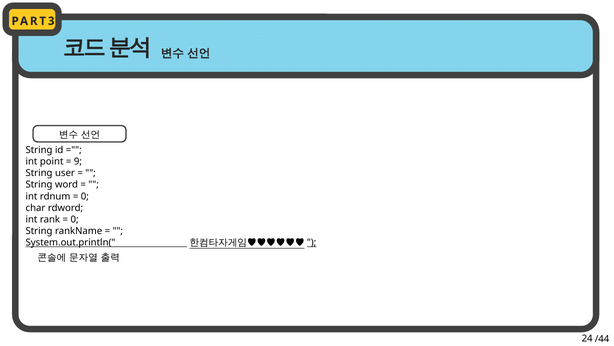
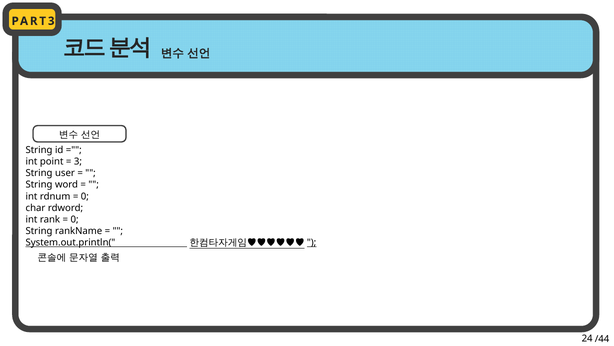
9: 9 -> 3
